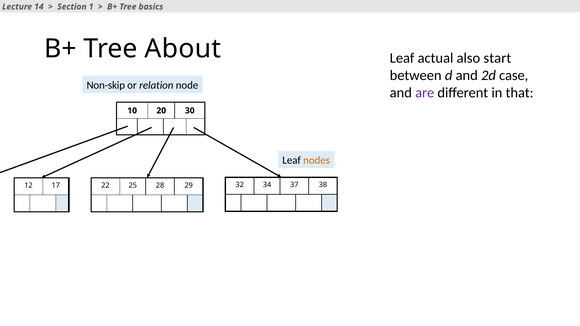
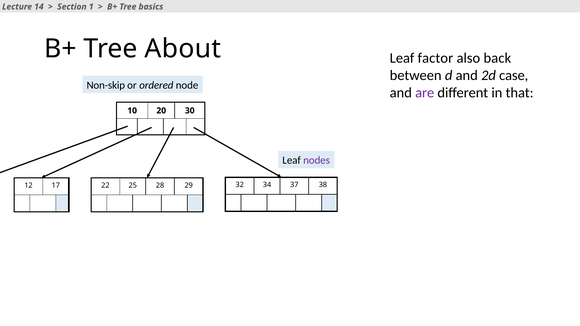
actual: actual -> factor
start: start -> back
relation: relation -> ordered
nodes colour: orange -> purple
